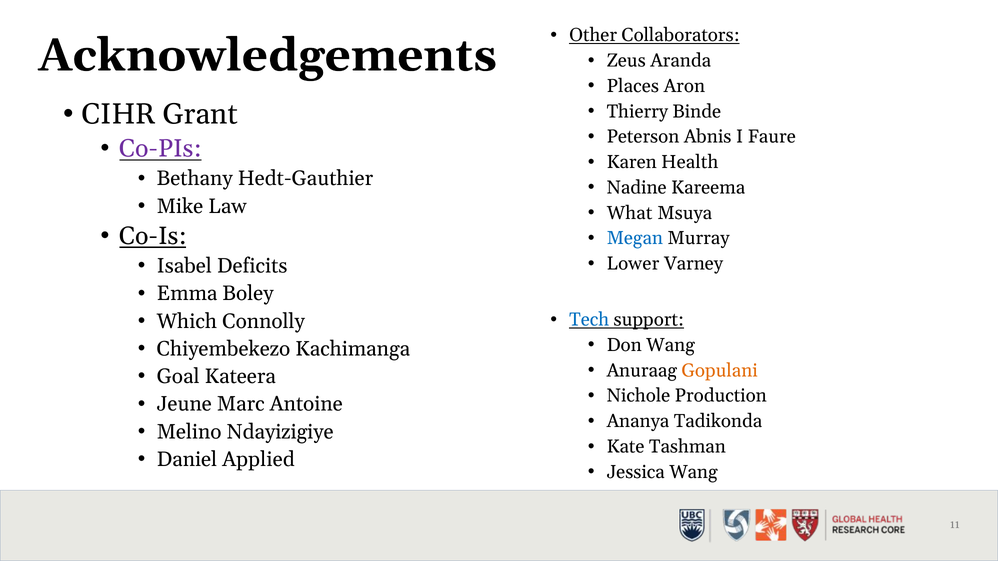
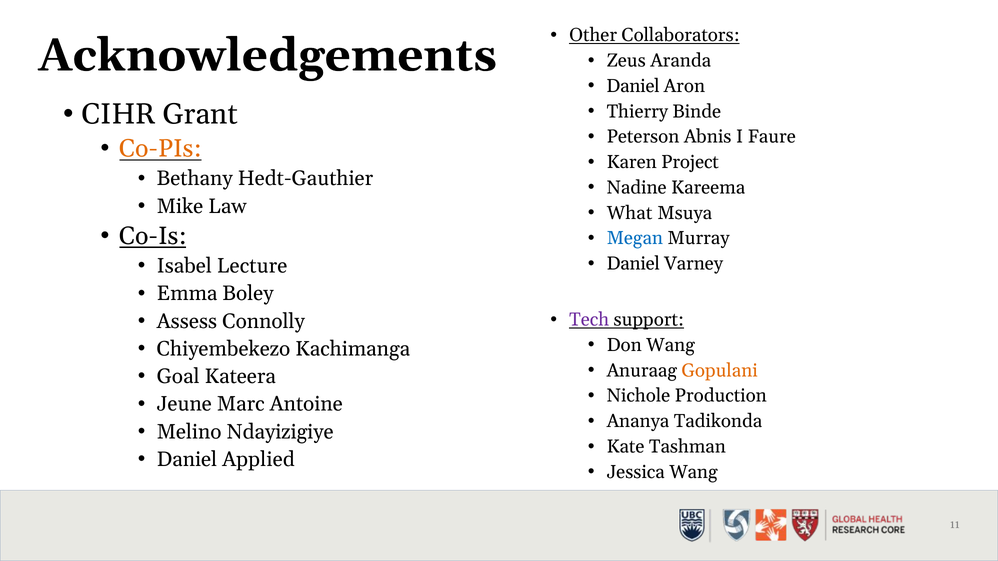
Places at (633, 86): Places -> Daniel
Co-PIs colour: purple -> orange
Health: Health -> Project
Lower at (633, 264): Lower -> Daniel
Deficits: Deficits -> Lecture
Tech colour: blue -> purple
Which: Which -> Assess
